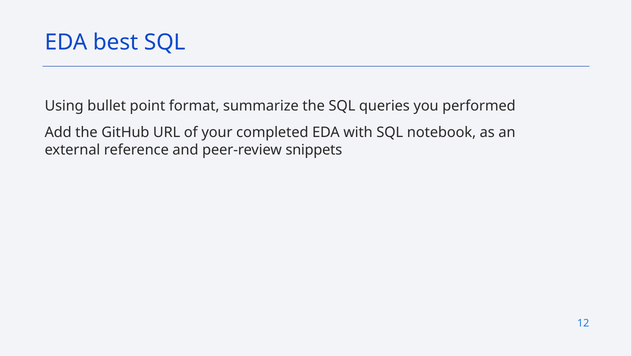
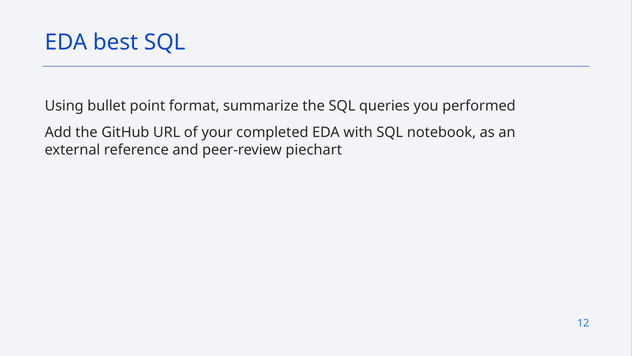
snippets: snippets -> piechart
